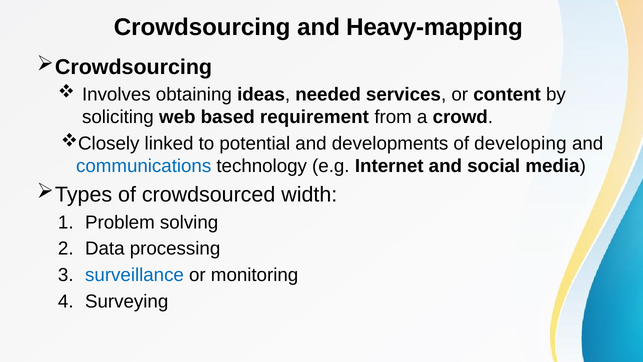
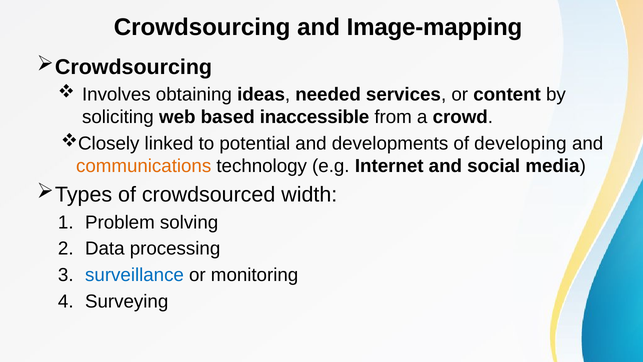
Heavy-mapping: Heavy-mapping -> Image-mapping
requirement: requirement -> inaccessible
communications colour: blue -> orange
